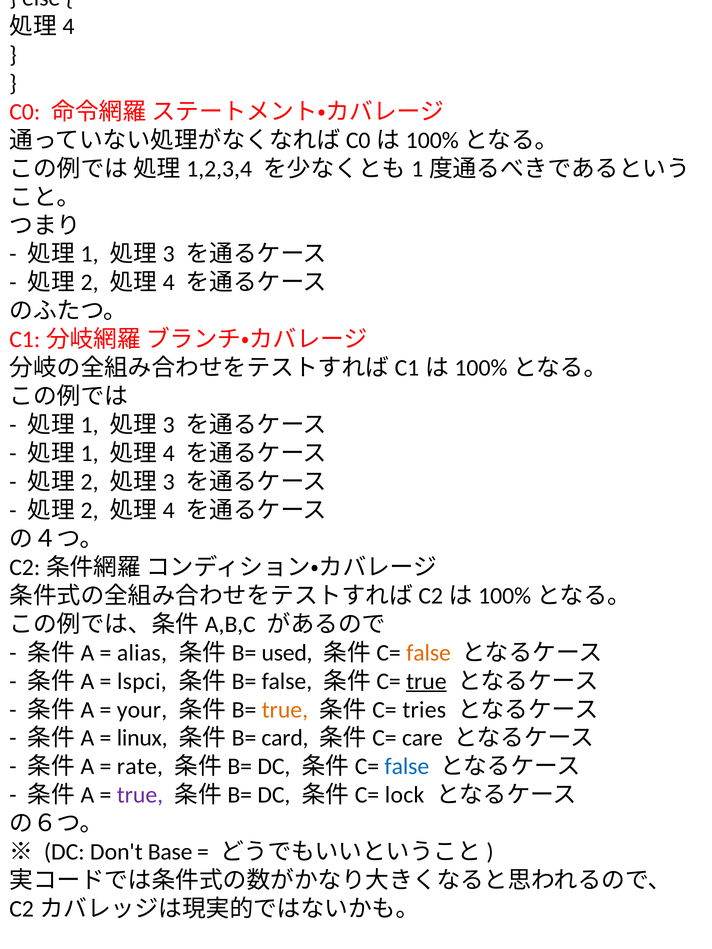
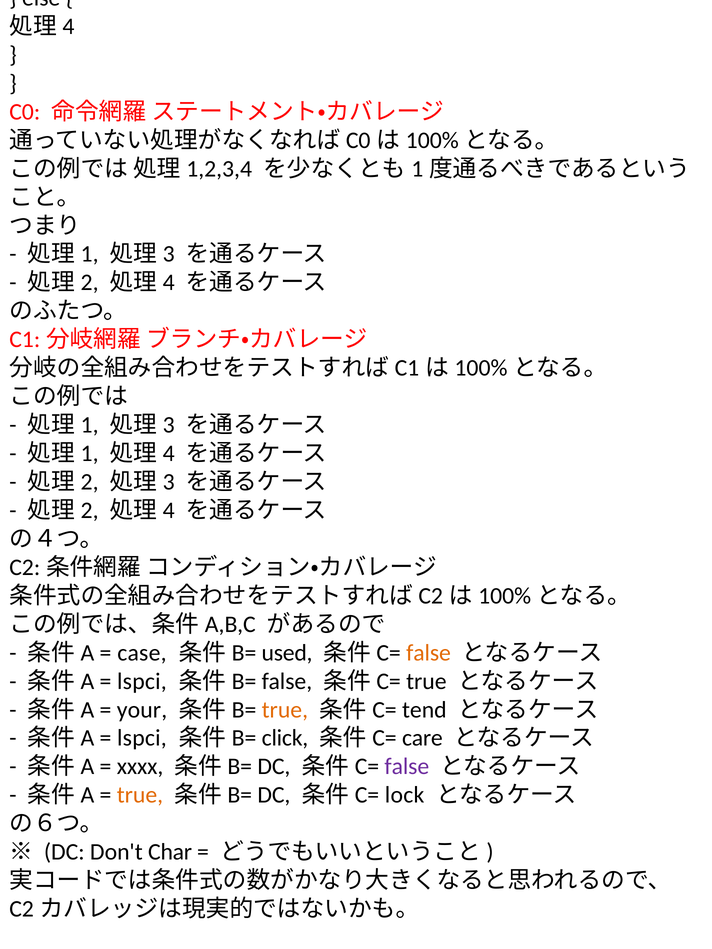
alias: alias -> case
true at (426, 681) underline: present -> none
tries: tries -> tend
linux at (142, 738): linux -> lspci
card: card -> click
rate: rate -> xxxx
false at (407, 767) colour: blue -> purple
true at (140, 795) colour: purple -> orange
Base: Base -> Char
